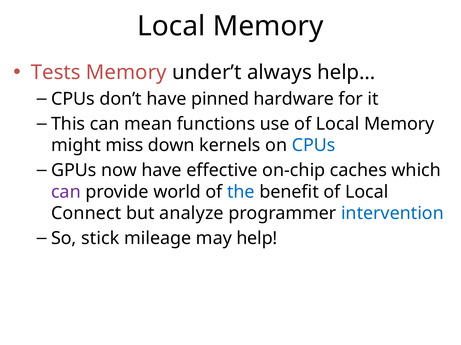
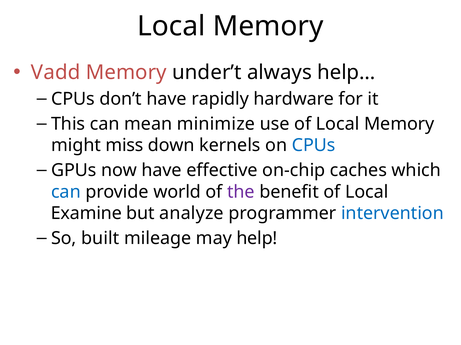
Tests: Tests -> Vadd
pinned: pinned -> rapidly
functions: functions -> minimize
can at (66, 192) colour: purple -> blue
the colour: blue -> purple
Connect: Connect -> Examine
stick: stick -> built
